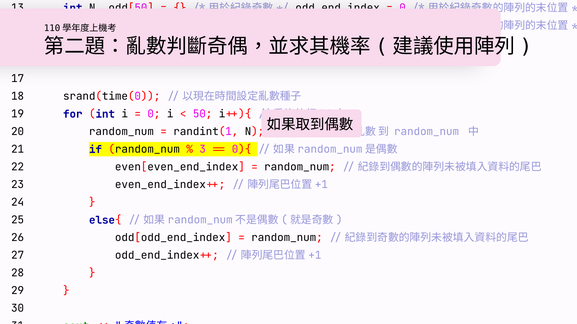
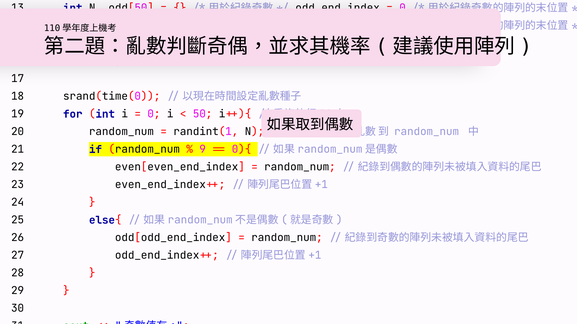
3 at (203, 150): 3 -> 9
